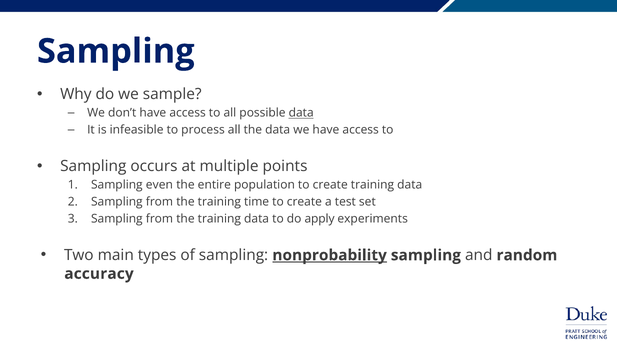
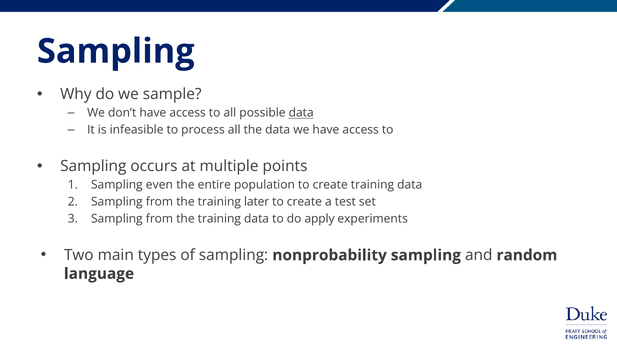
time: time -> later
nonprobability underline: present -> none
accuracy: accuracy -> language
